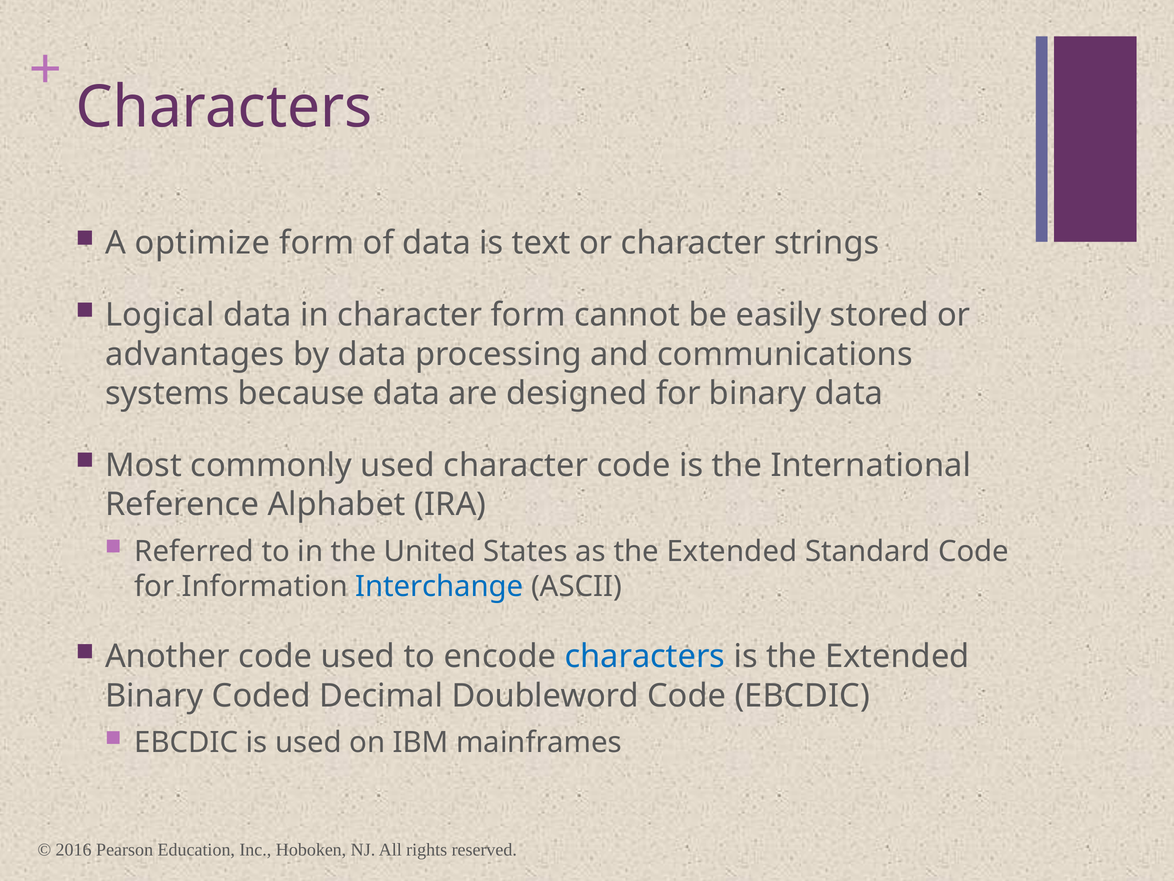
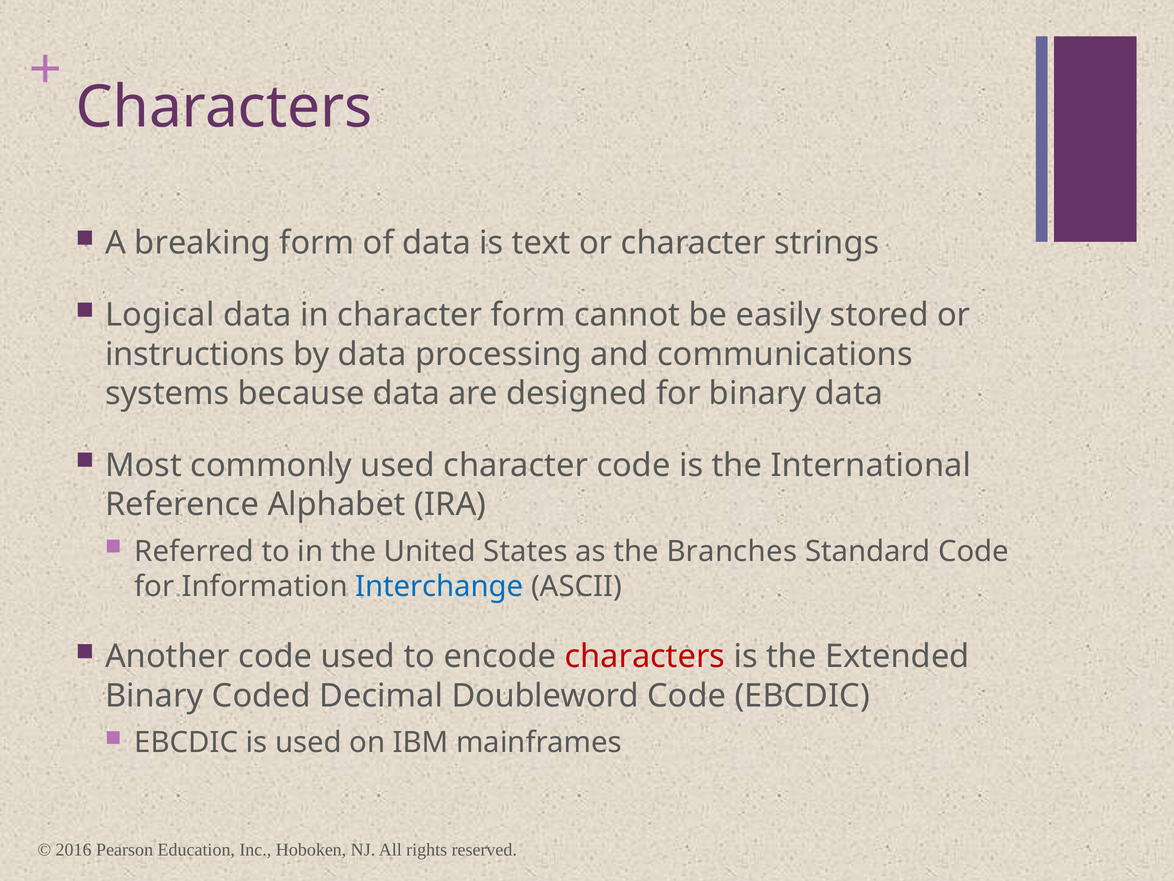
optimize: optimize -> breaking
advantages: advantages -> instructions
as the Extended: Extended -> Branches
characters at (645, 656) colour: blue -> red
